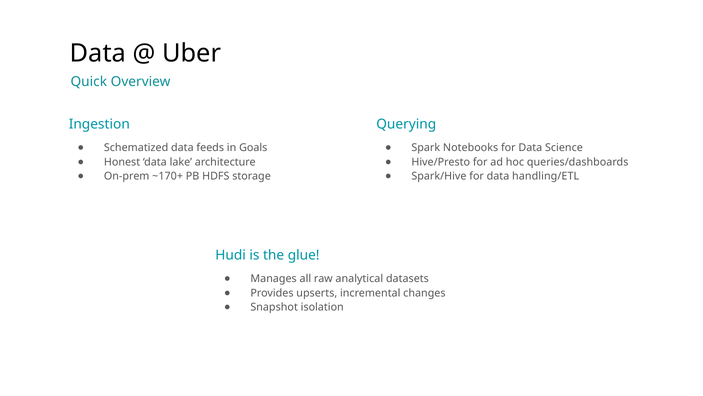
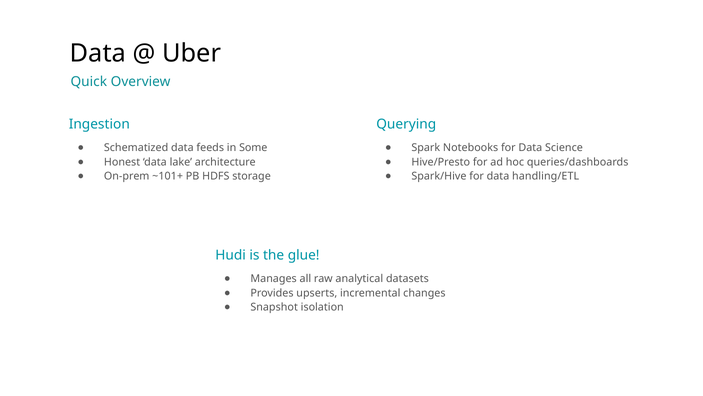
Goals: Goals -> Some
~170+: ~170+ -> ~101+
